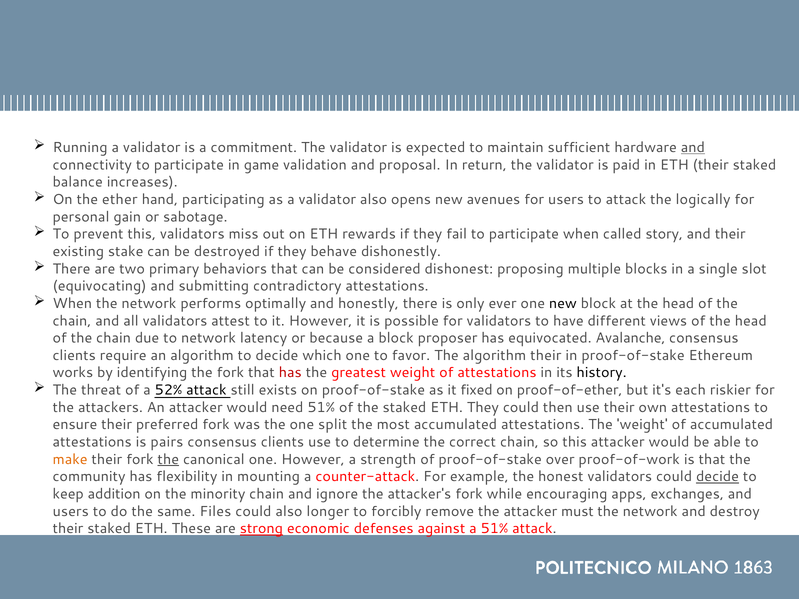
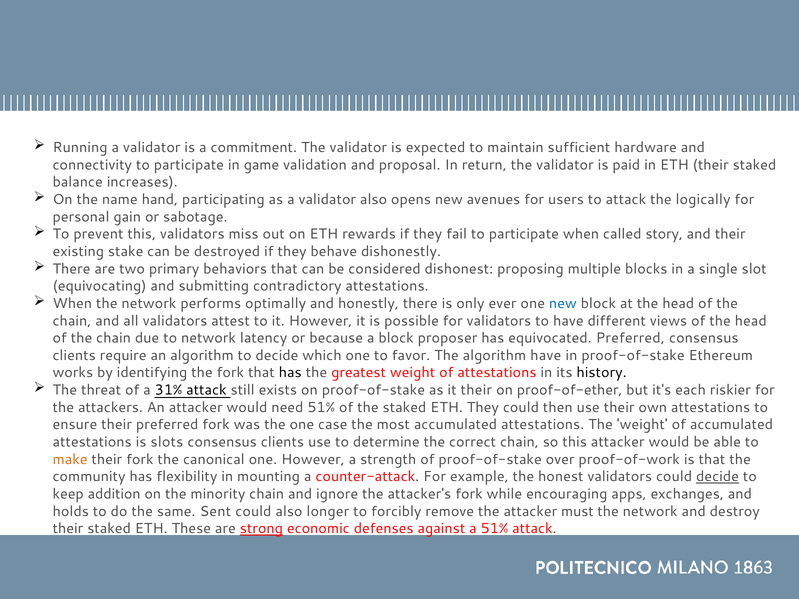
and at (693, 148) underline: present -> none
ether: ether -> name
new at (563, 304) colour: black -> blue
equivocated Avalanche: Avalanche -> Preferred
algorithm their: their -> have
has at (290, 373) colour: red -> black
52%: 52% -> 31%
it fixed: fixed -> their
split: split -> case
pairs: pairs -> slots
the at (168, 460) underline: present -> none
users at (71, 512): users -> holds
Files: Files -> Sent
